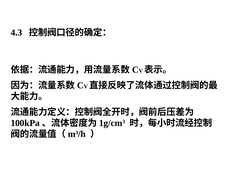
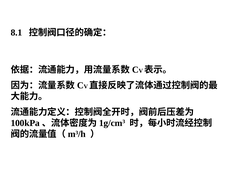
4.3: 4.3 -> 8.1
